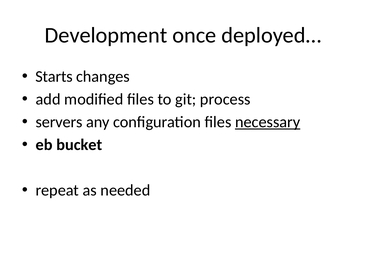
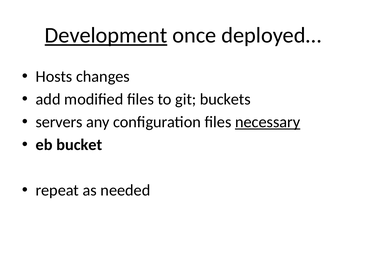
Development underline: none -> present
Starts: Starts -> Hosts
process: process -> buckets
